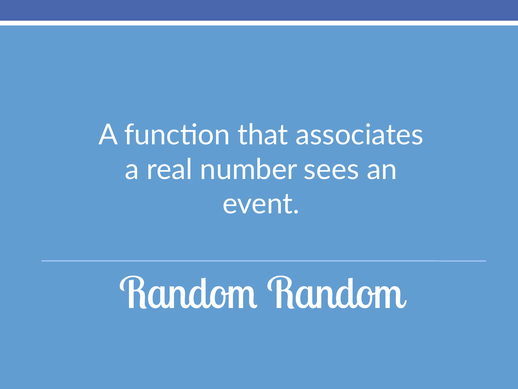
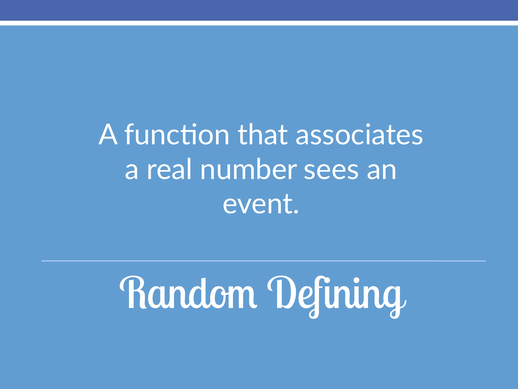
Random Random: Random -> Defining
